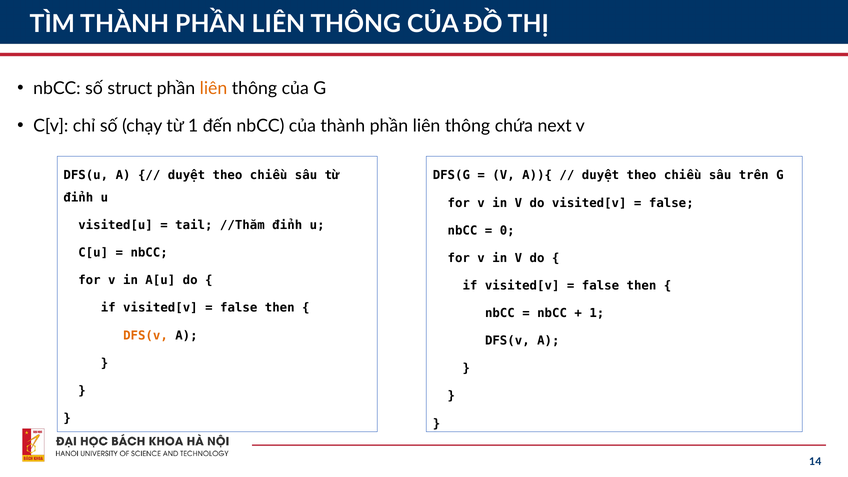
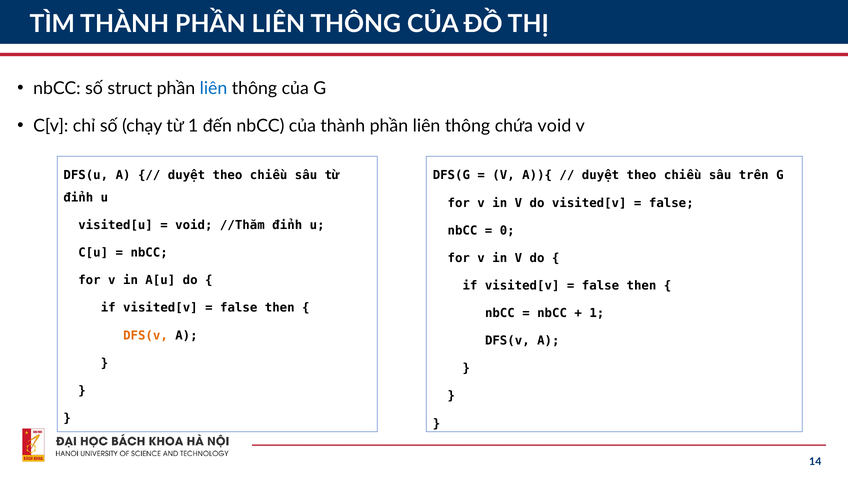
liên at (214, 89) colour: orange -> blue
chứa next: next -> void
tail at (194, 225): tail -> void
